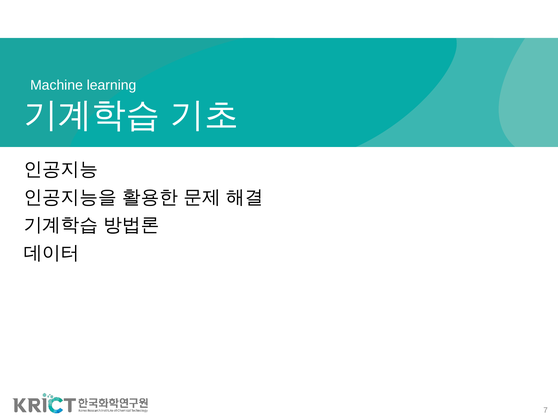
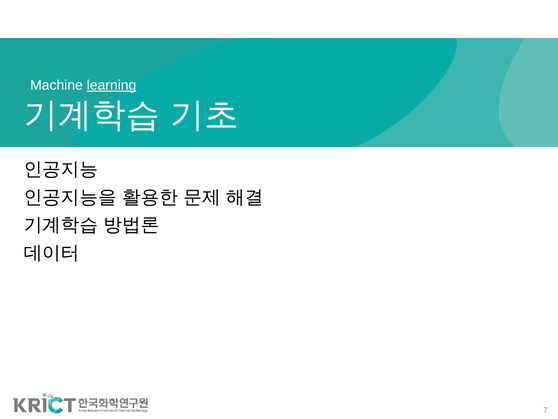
learning underline: none -> present
